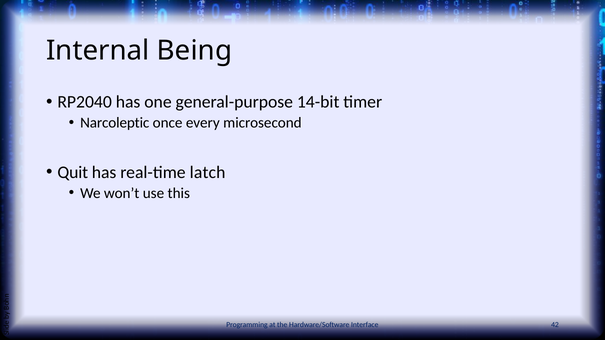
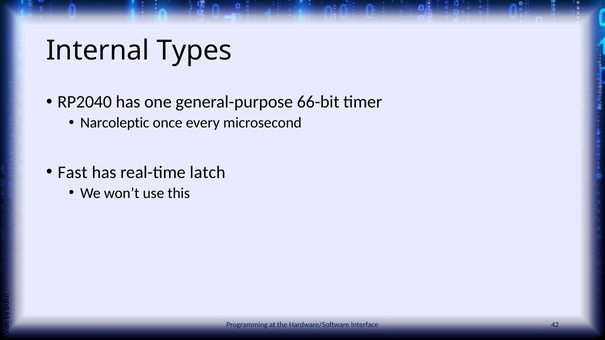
Being: Being -> Types
14-bit: 14-bit -> 66-bit
Quit: Quit -> Fast
